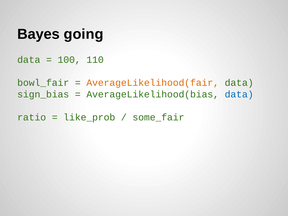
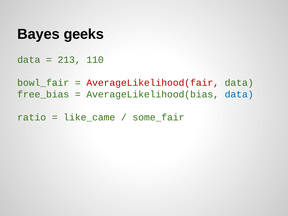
going: going -> geeks
100: 100 -> 213
AverageLikelihood(fair colour: orange -> red
sign_bias: sign_bias -> free_bias
like_prob: like_prob -> like_came
